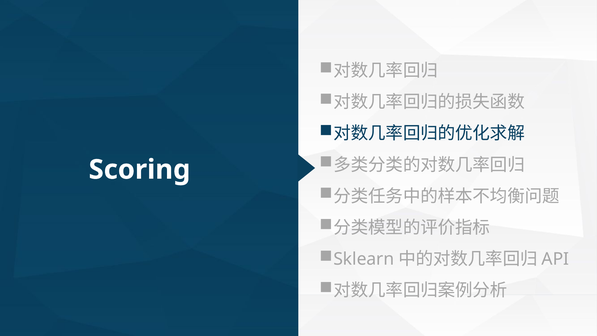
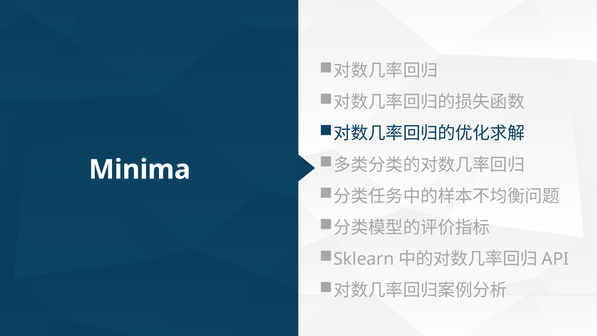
Scoring: Scoring -> Minima
